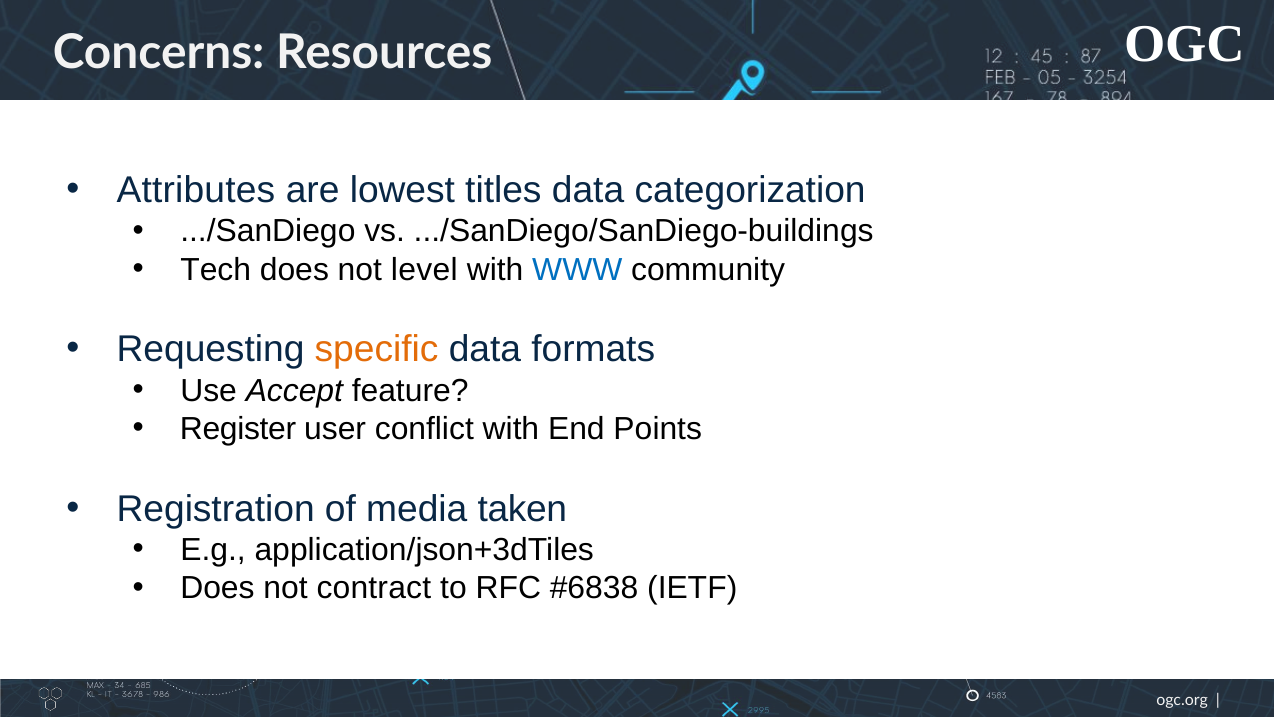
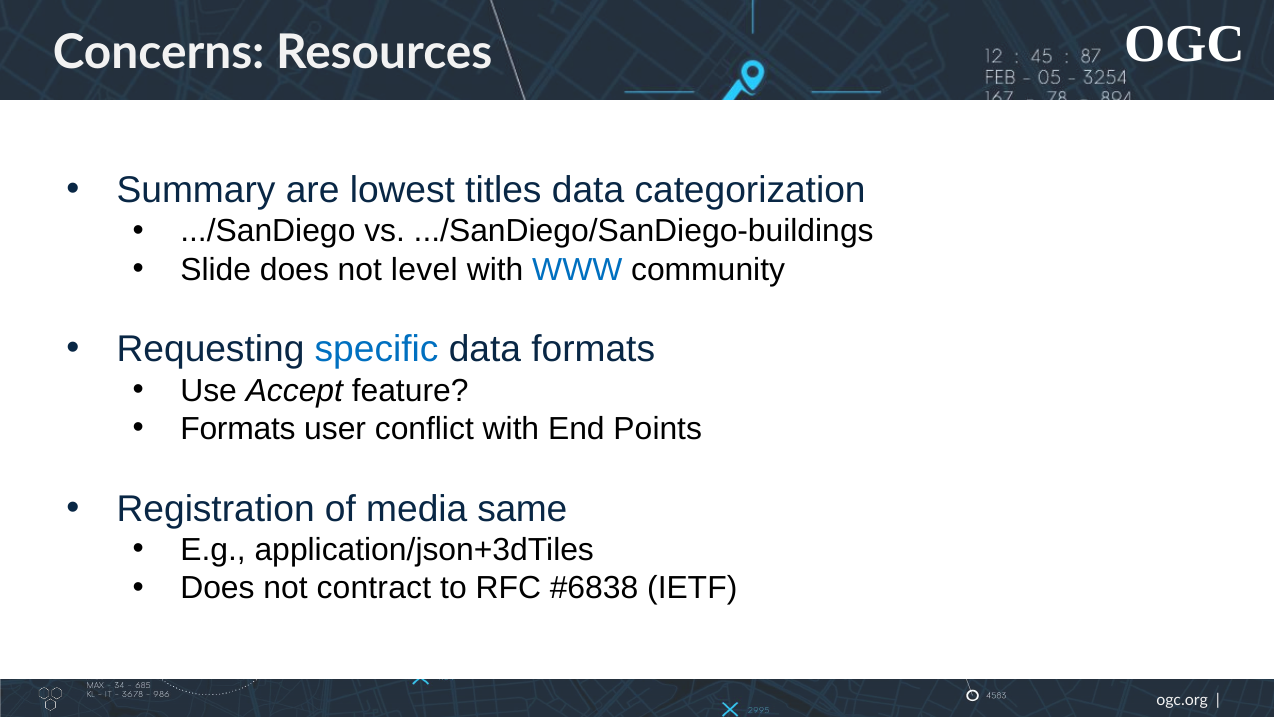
Attributes: Attributes -> Summary
Tech: Tech -> Slide
specific colour: orange -> blue
Register at (238, 429): Register -> Formats
taken: taken -> same
